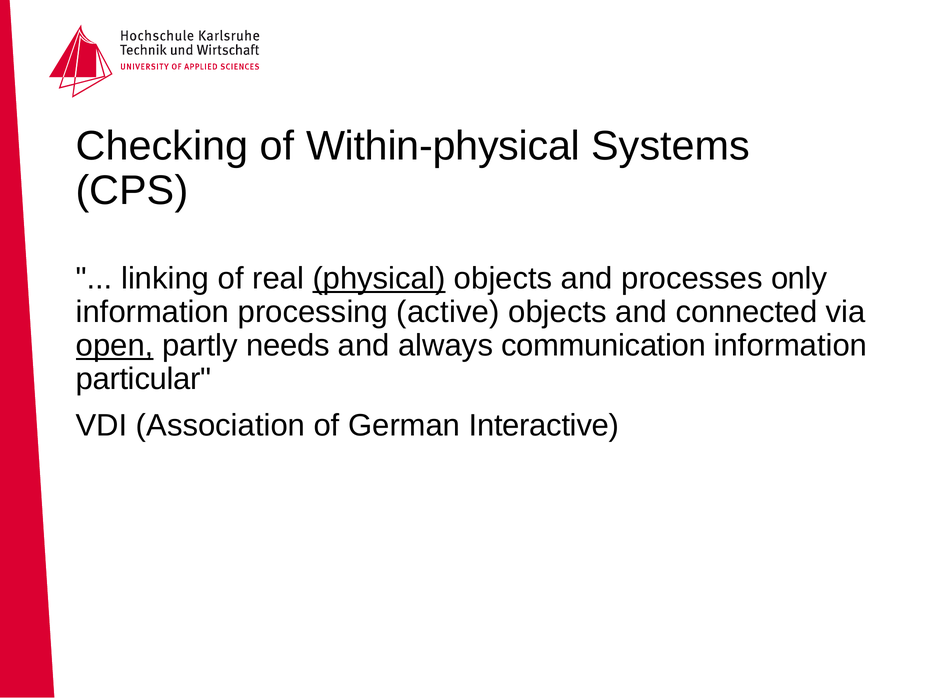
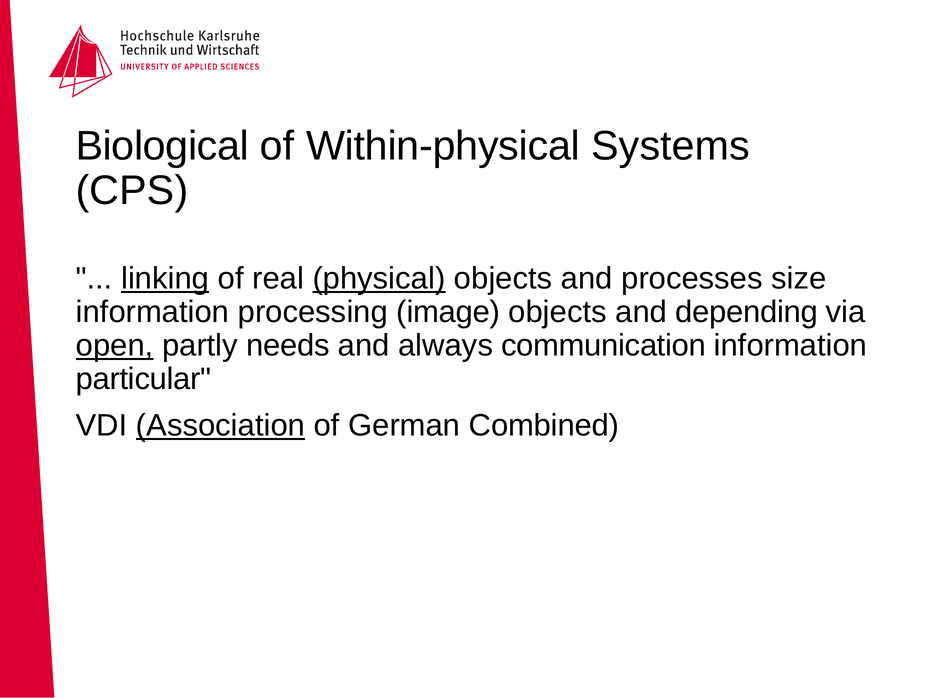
Checking: Checking -> Biological
linking underline: none -> present
only: only -> size
active: active -> image
connected: connected -> depending
Association underline: none -> present
Interactive: Interactive -> Combined
